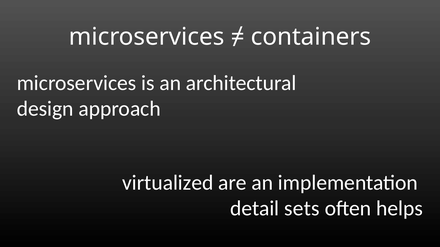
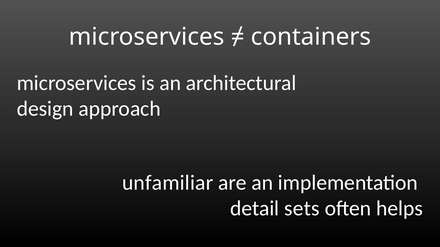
virtualized: virtualized -> unfamiliar
